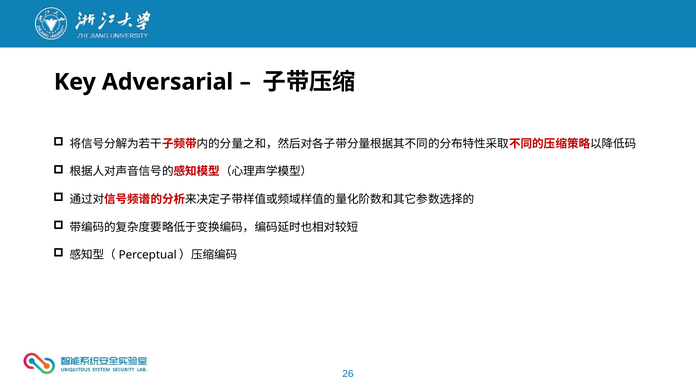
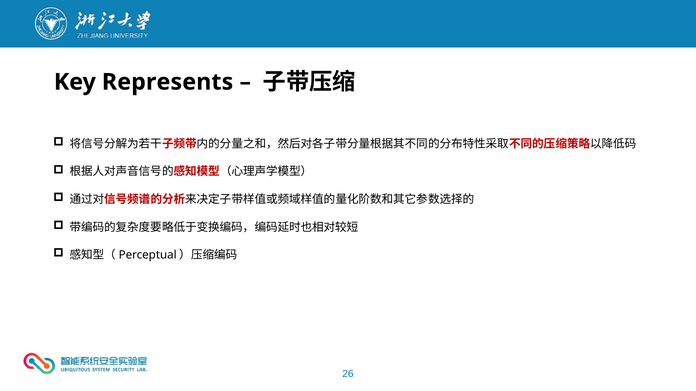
Adversarial: Adversarial -> Represents
